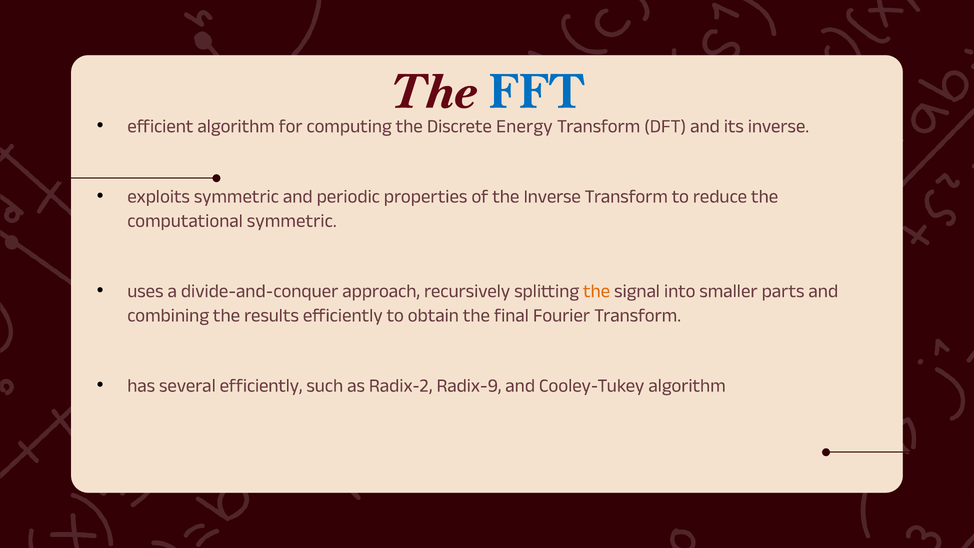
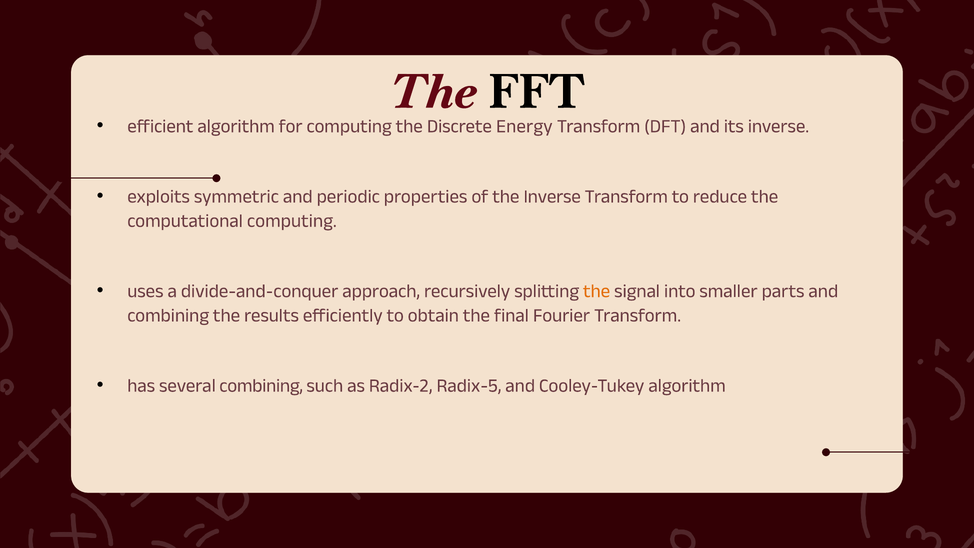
FFT colour: blue -> black
computational symmetric: symmetric -> computing
several efficiently: efficiently -> combining
Radix-9: Radix-9 -> Radix-5
